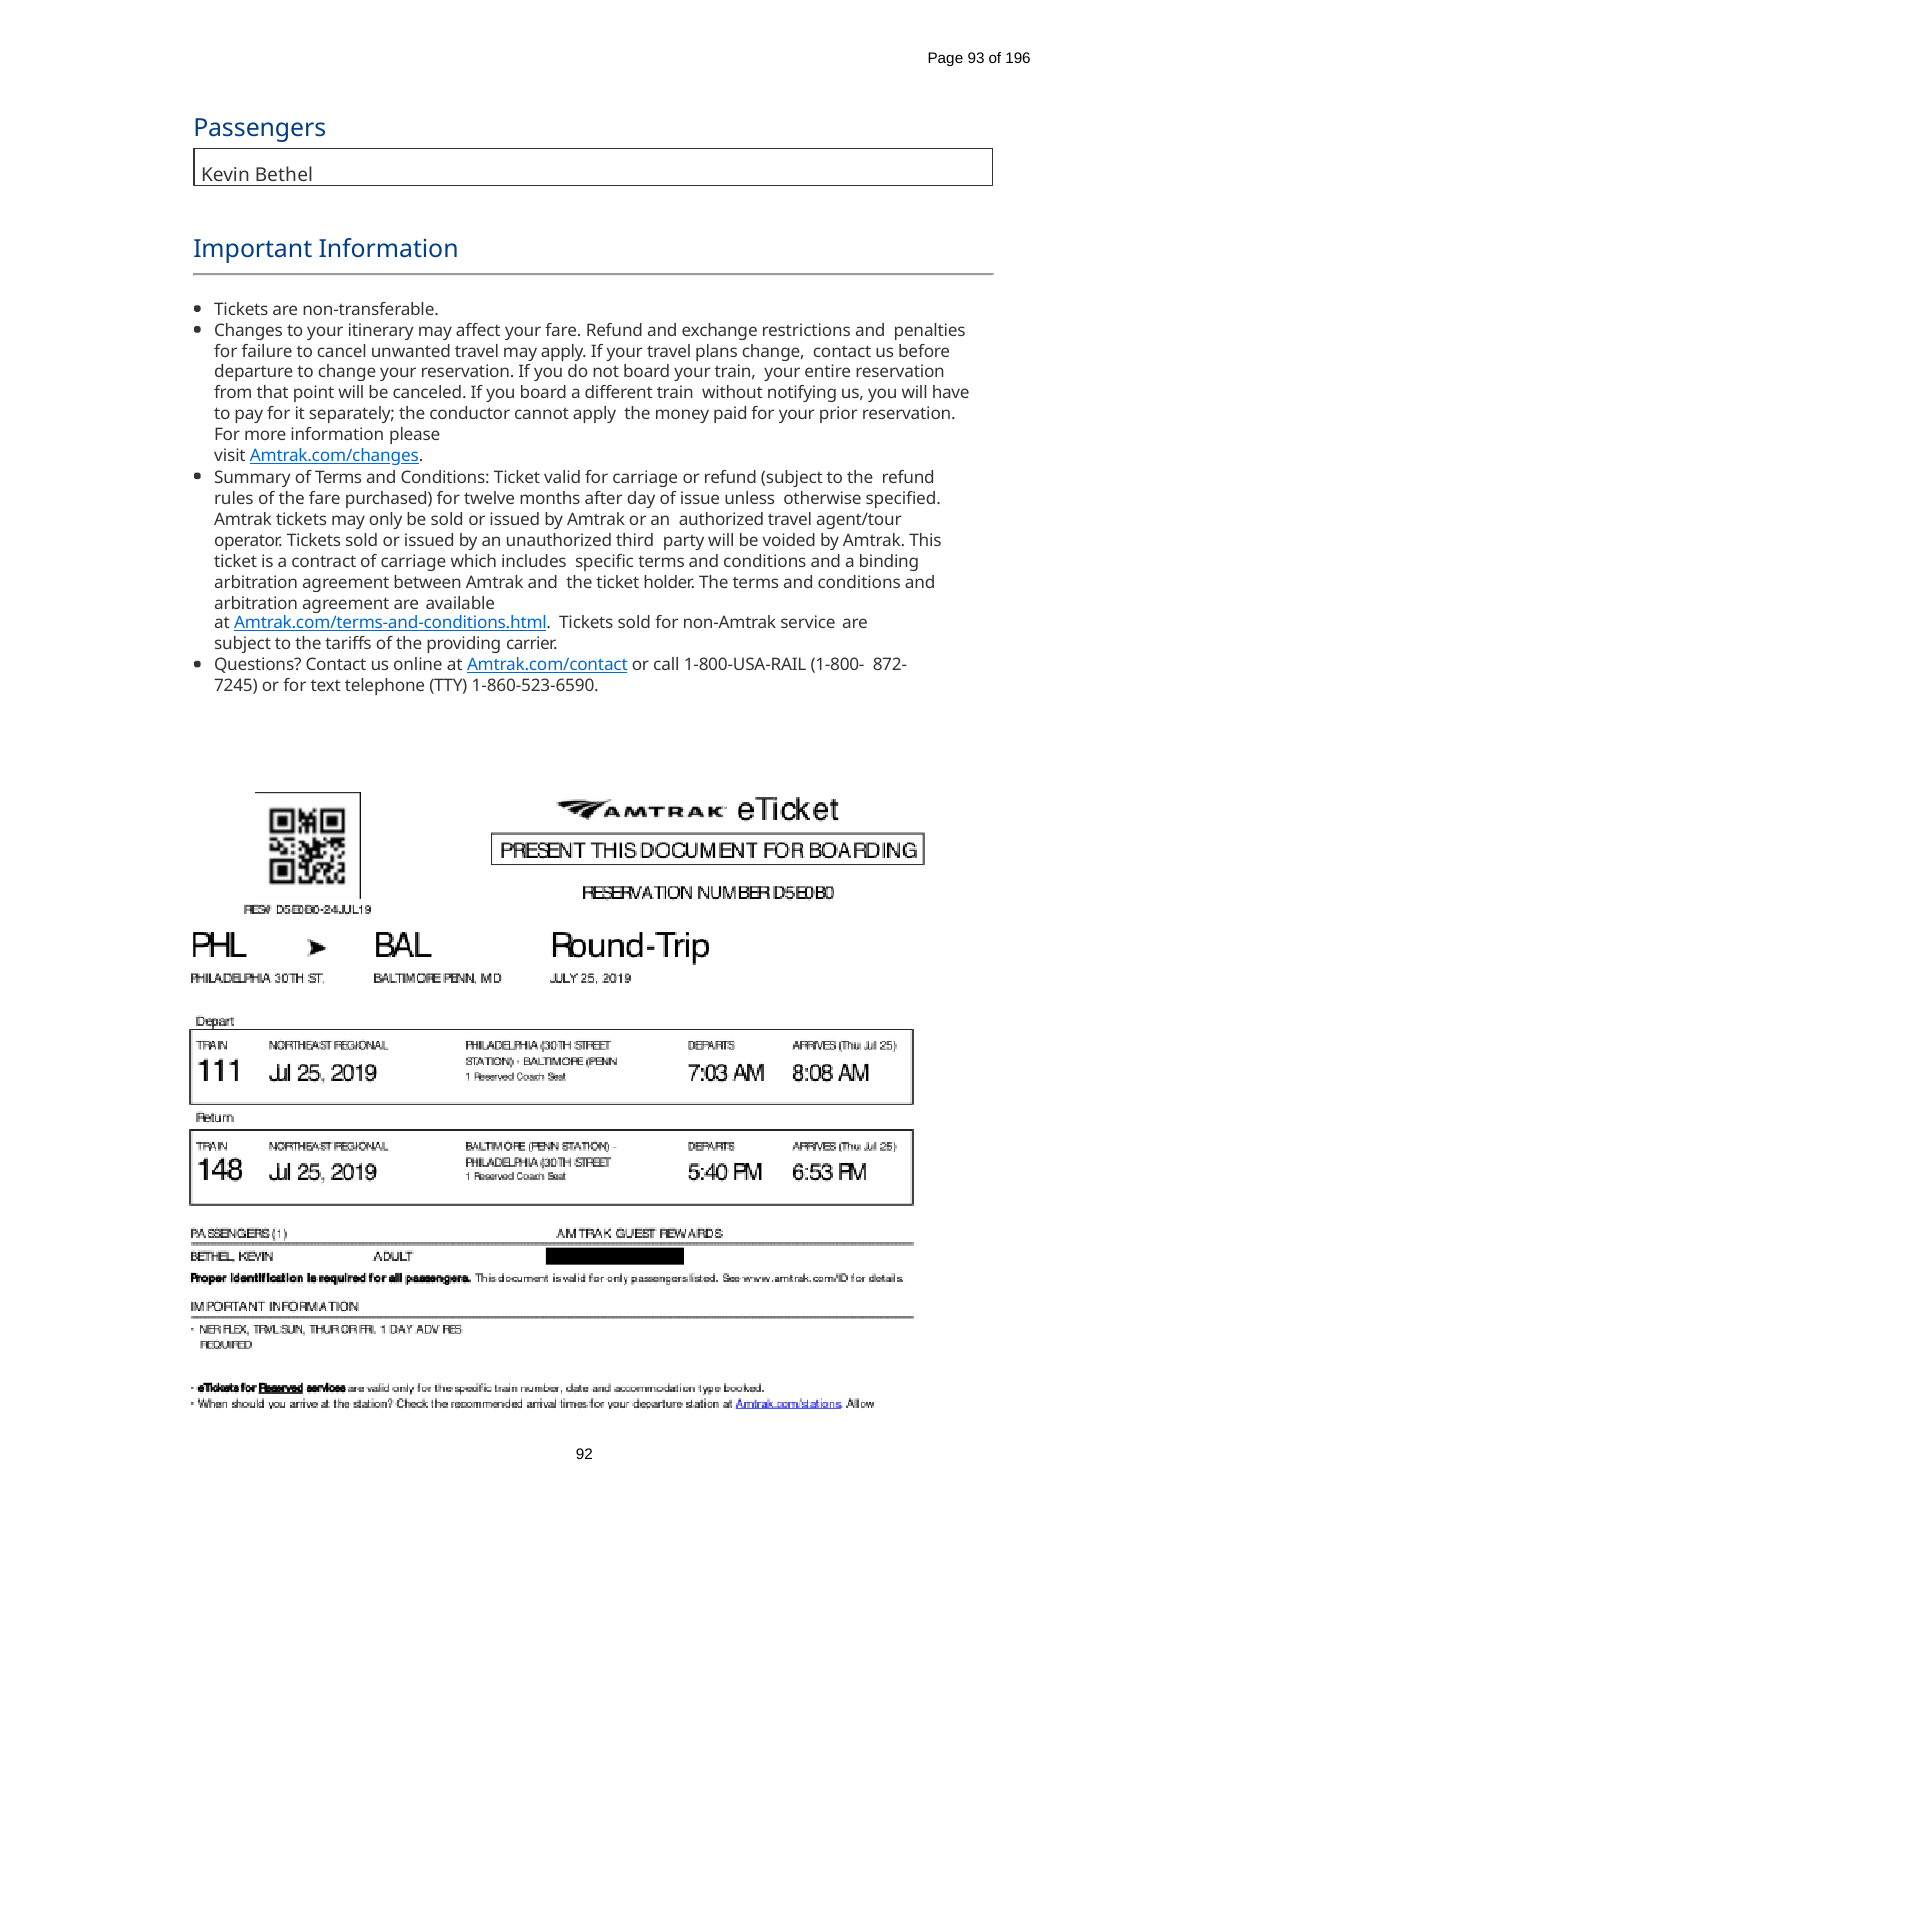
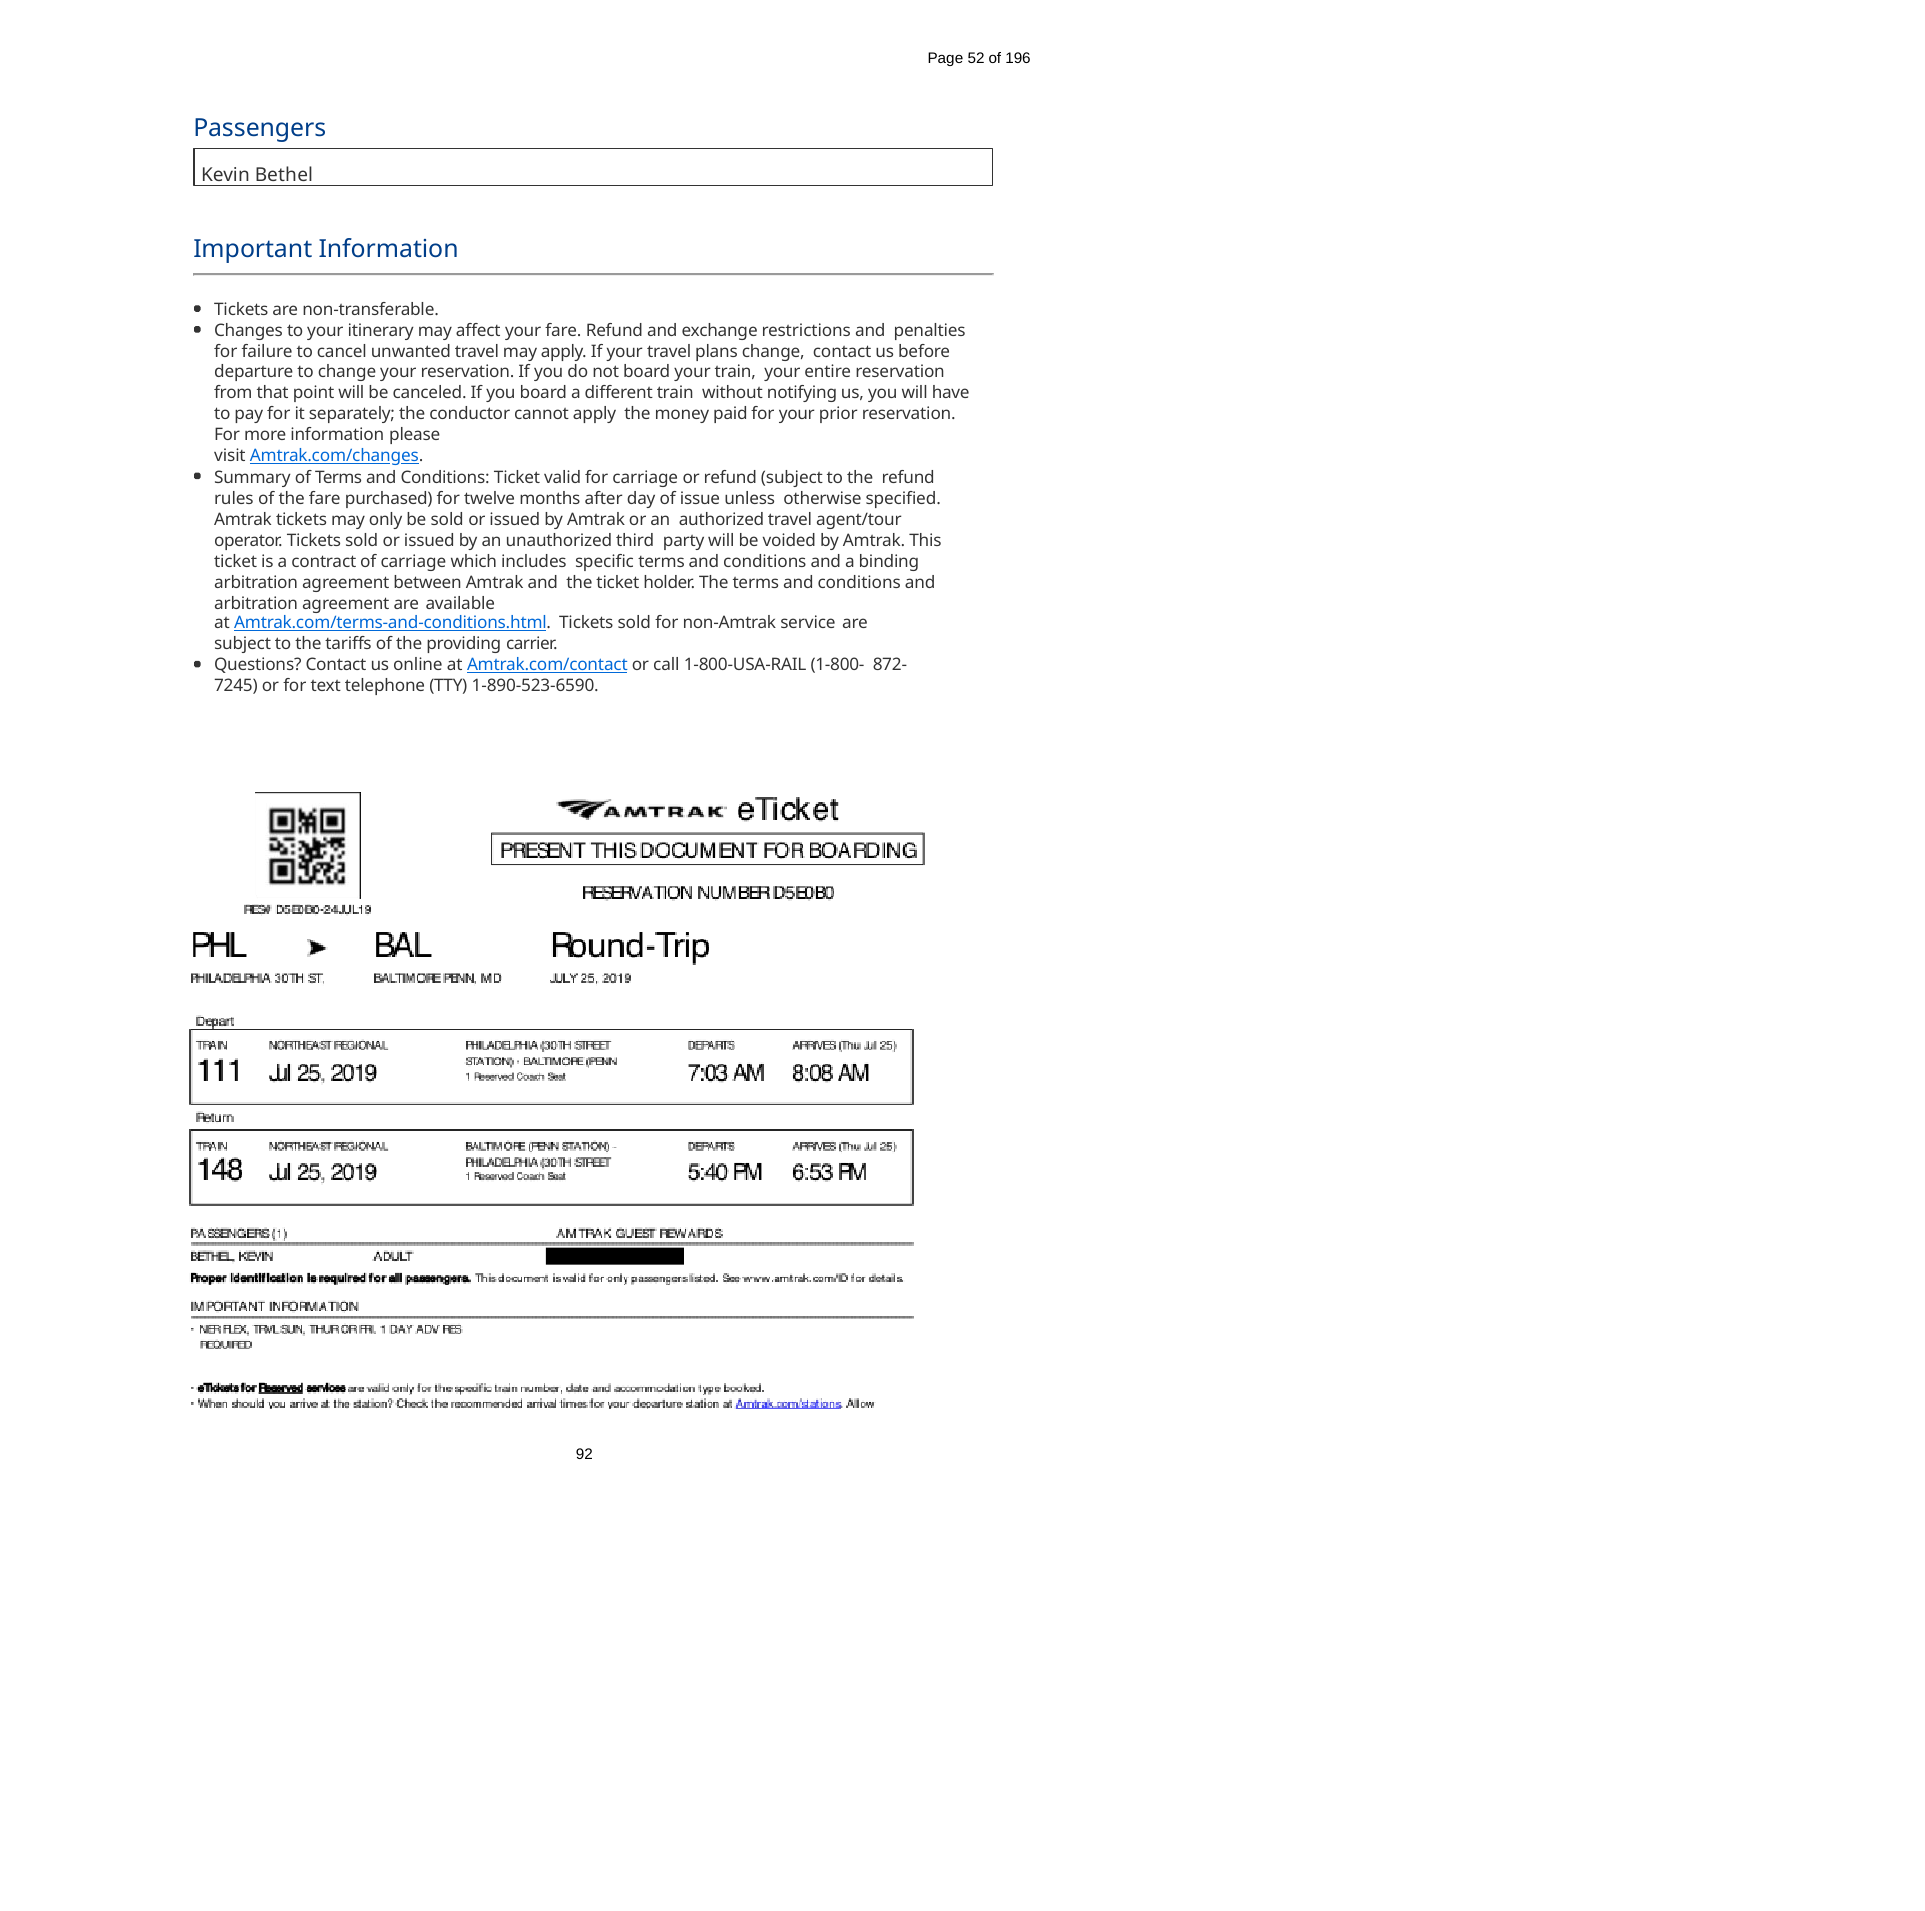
93: 93 -> 52
1-860-523-6590: 1-860-523-6590 -> 1-890-523-6590
